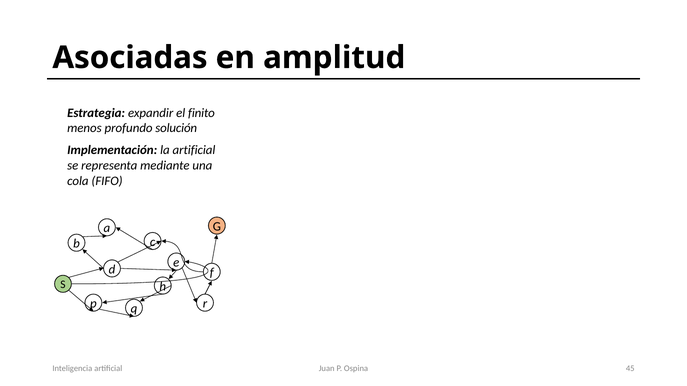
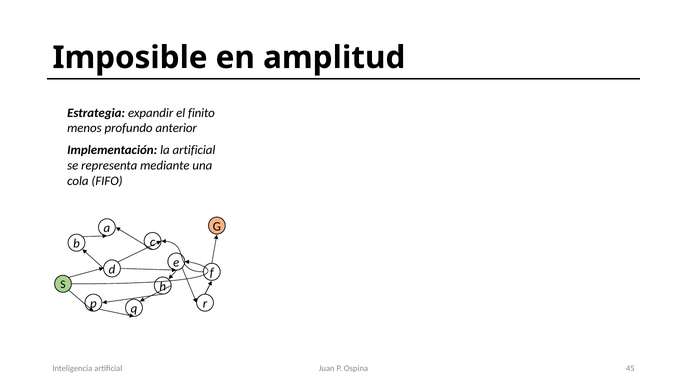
Asociadas: Asociadas -> Imposible
solución: solución -> anterior
